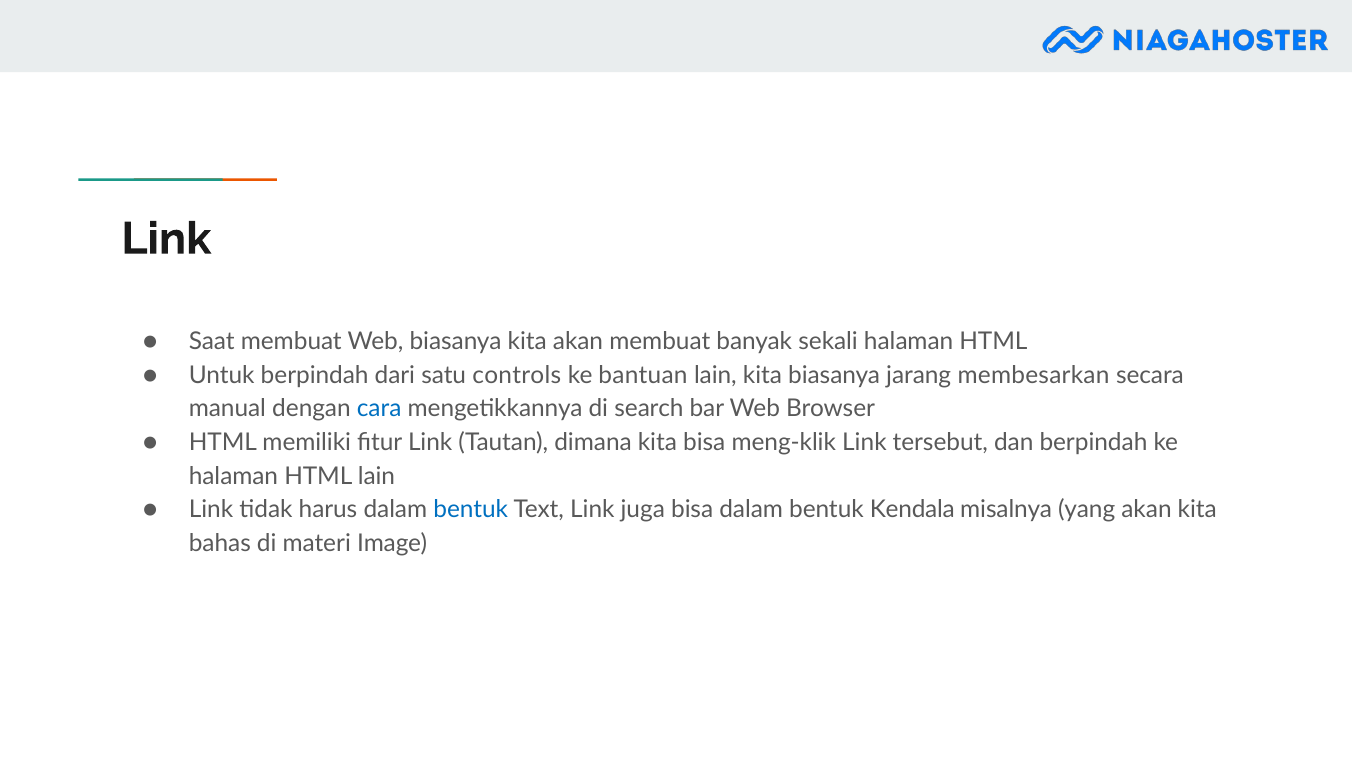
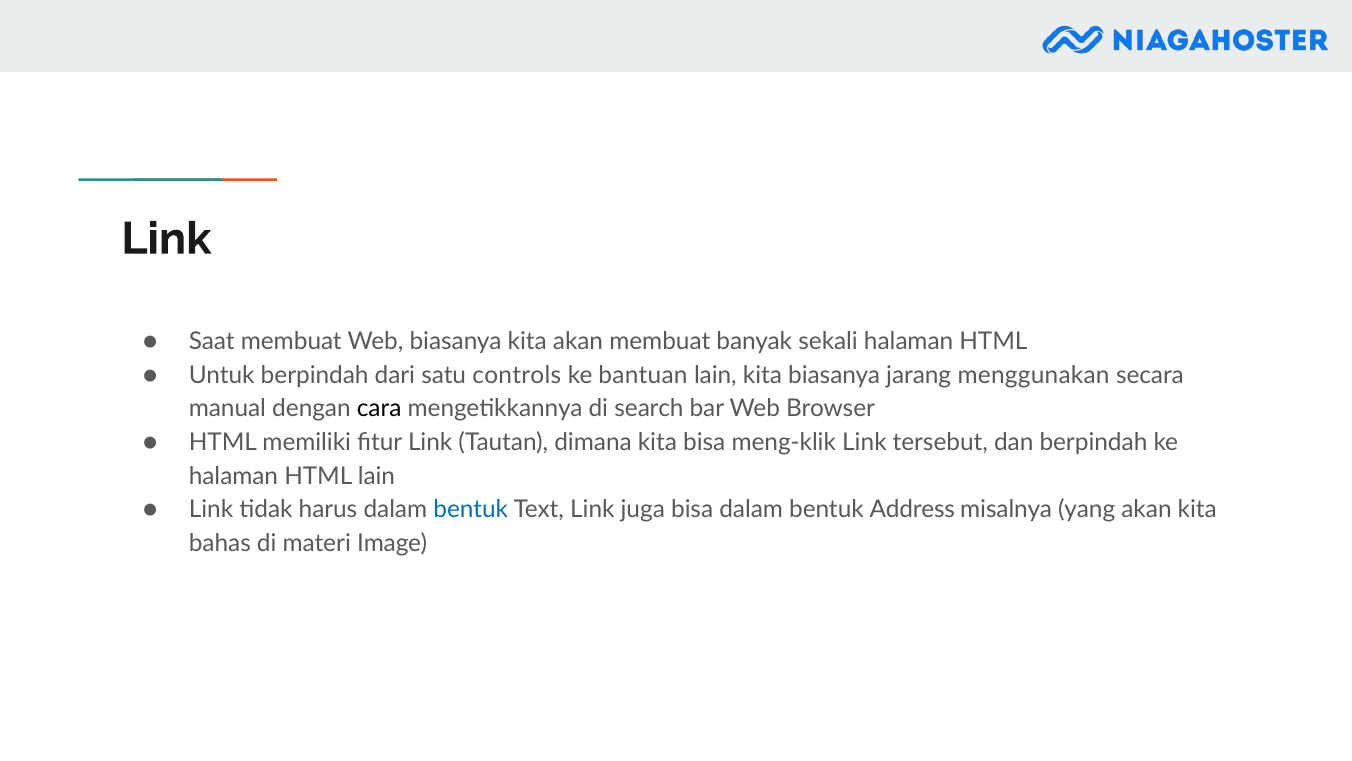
membesarkan: membesarkan -> menggunakan
cara colour: blue -> black
Kendala: Kendala -> Address
